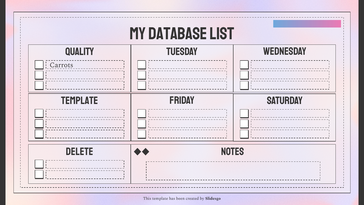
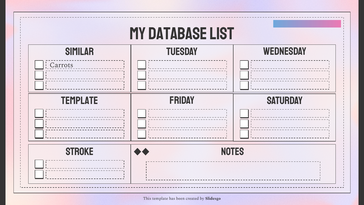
quality: quality -> similar
delete: delete -> stroke
